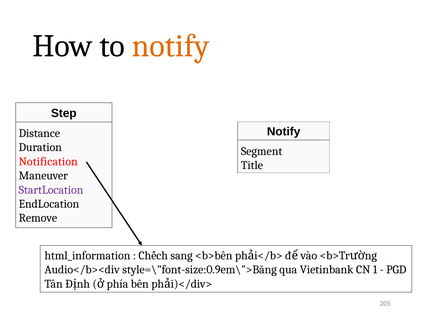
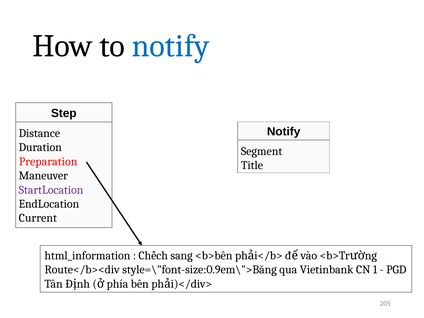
notify at (171, 46) colour: orange -> blue
Notification: Notification -> Preparation
Remove: Remove -> Current
Audio</b><div: Audio</b><div -> Route</b><div
